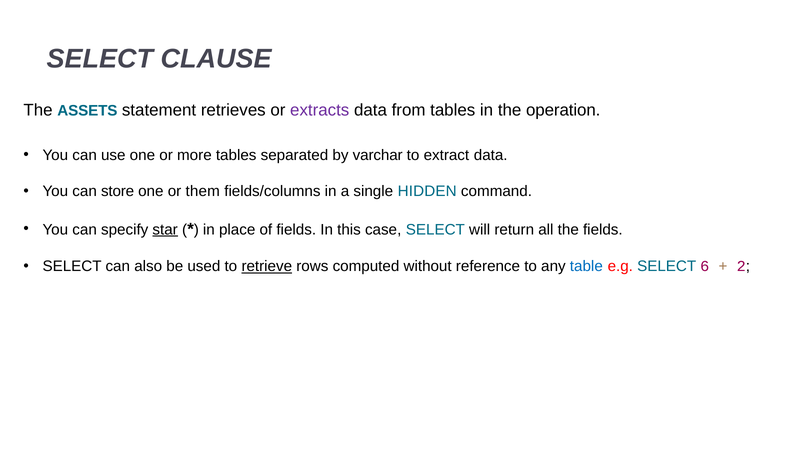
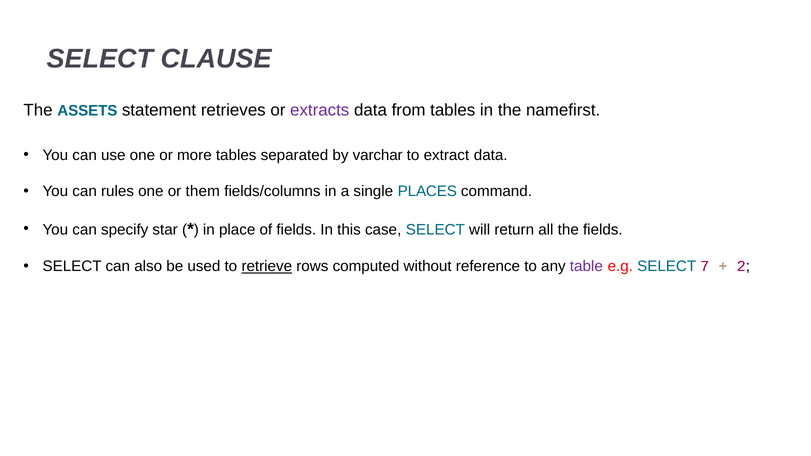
operation: operation -> namefirst
store: store -> rules
HIDDEN: HIDDEN -> PLACES
star underline: present -> none
table colour: blue -> purple
6: 6 -> 7
